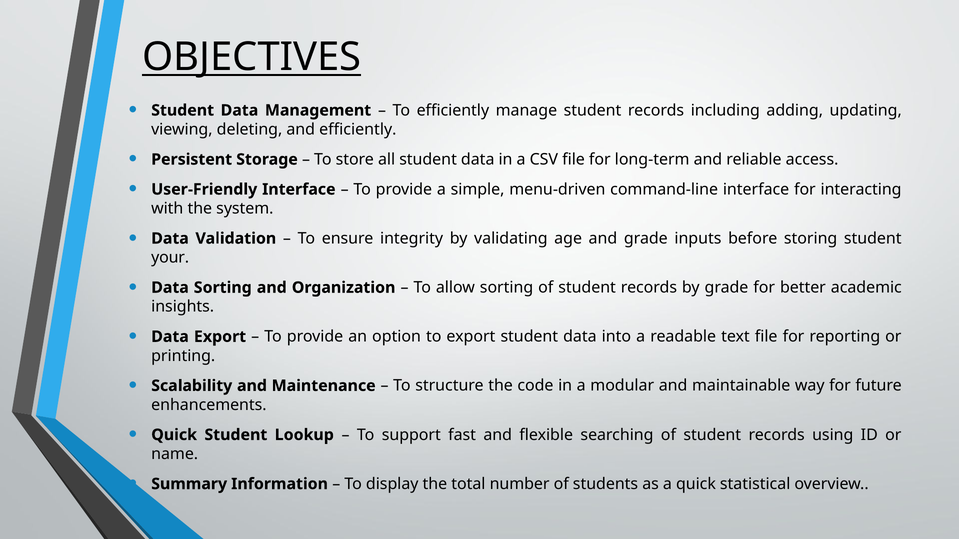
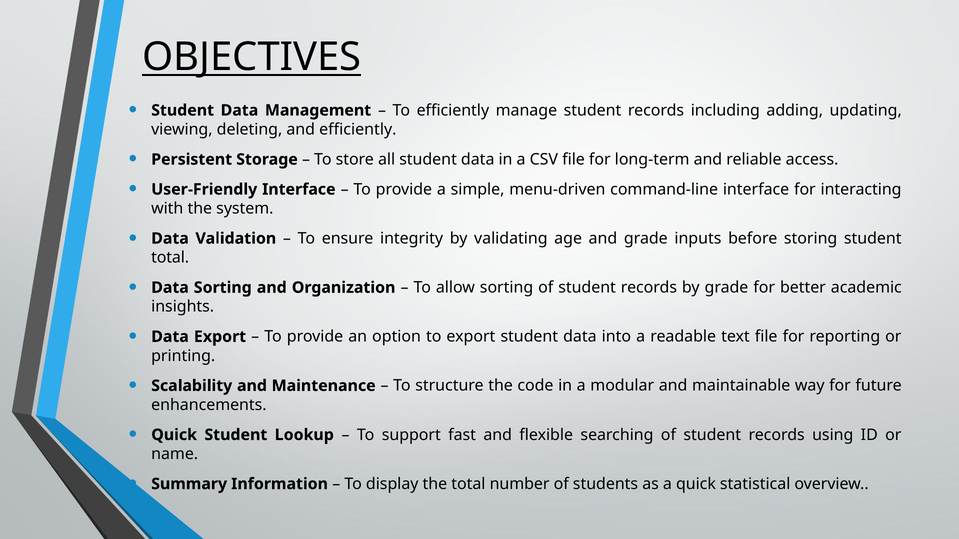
your at (170, 258): your -> total
